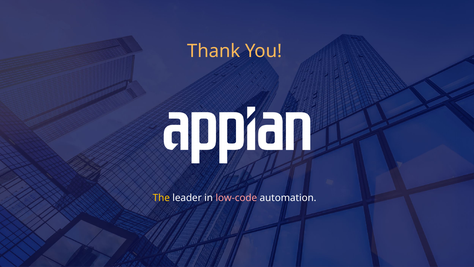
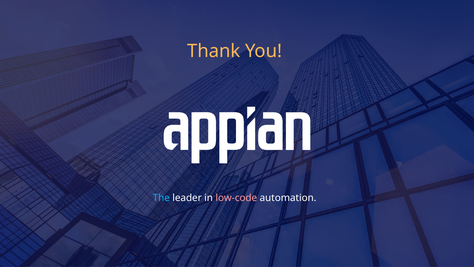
The colour: yellow -> light blue
